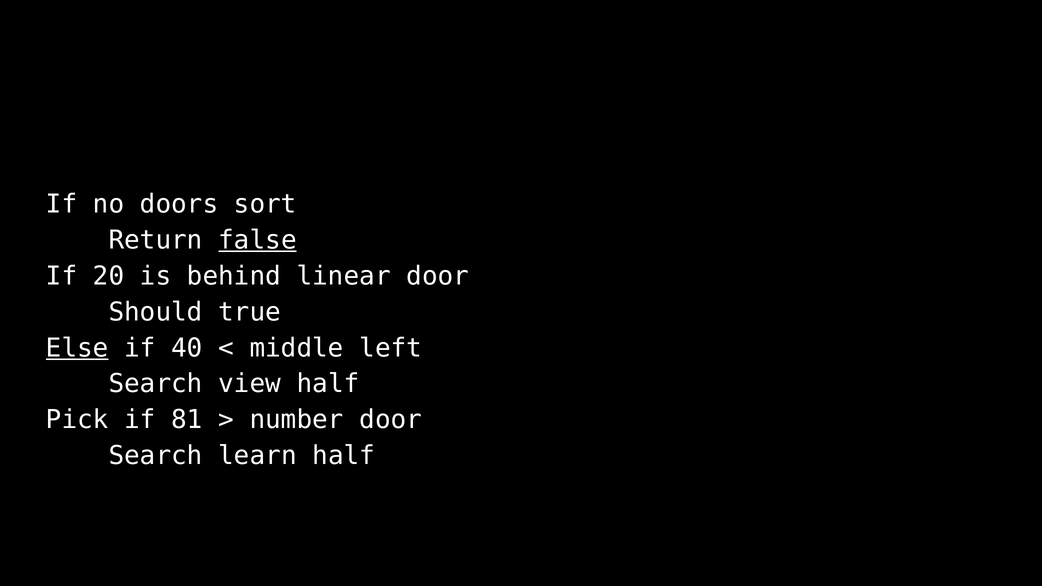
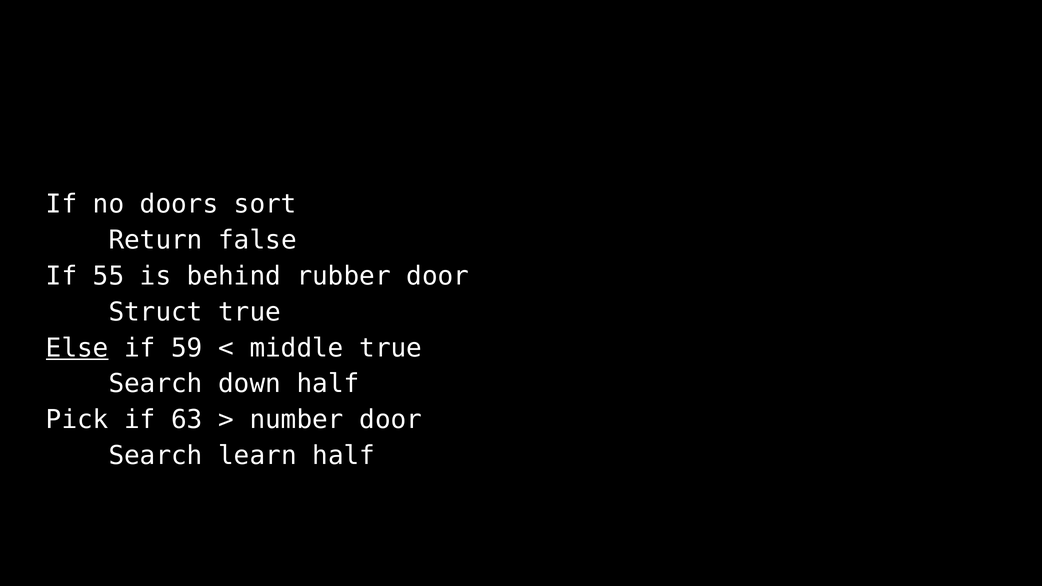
false underline: present -> none
20: 20 -> 55
linear: linear -> rubber
Should: Should -> Struct
40: 40 -> 59
middle left: left -> true
view: view -> down
81: 81 -> 63
